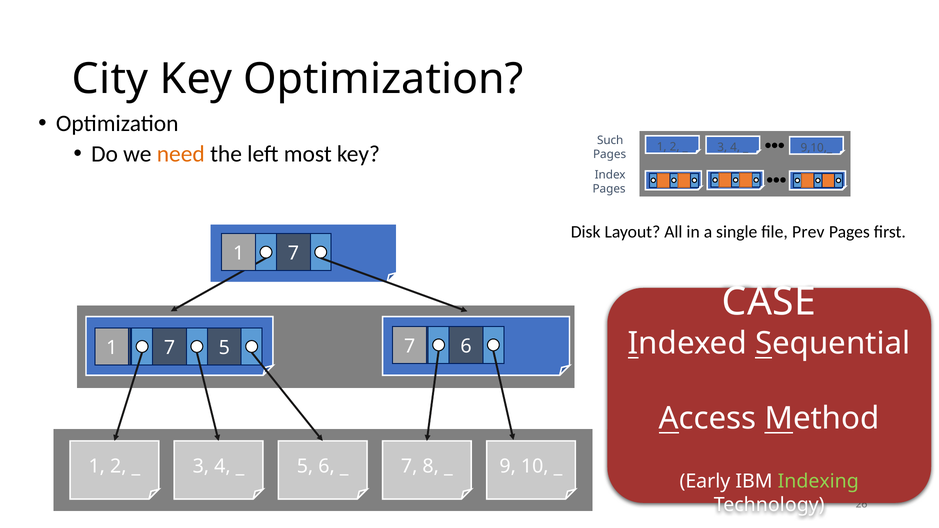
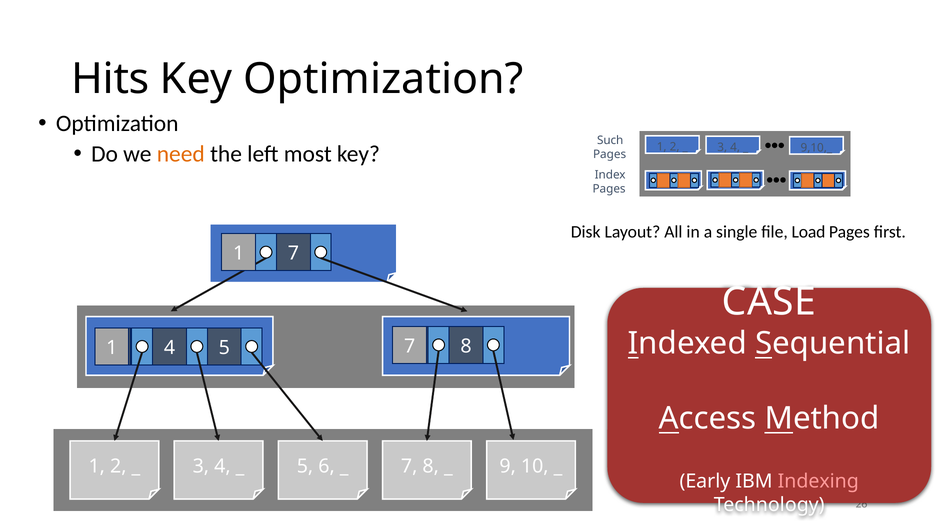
City: City -> Hits
Prev: Prev -> Load
7 at (169, 348): 7 -> 4
6 at (466, 346): 6 -> 8
Indexing colour: light green -> pink
